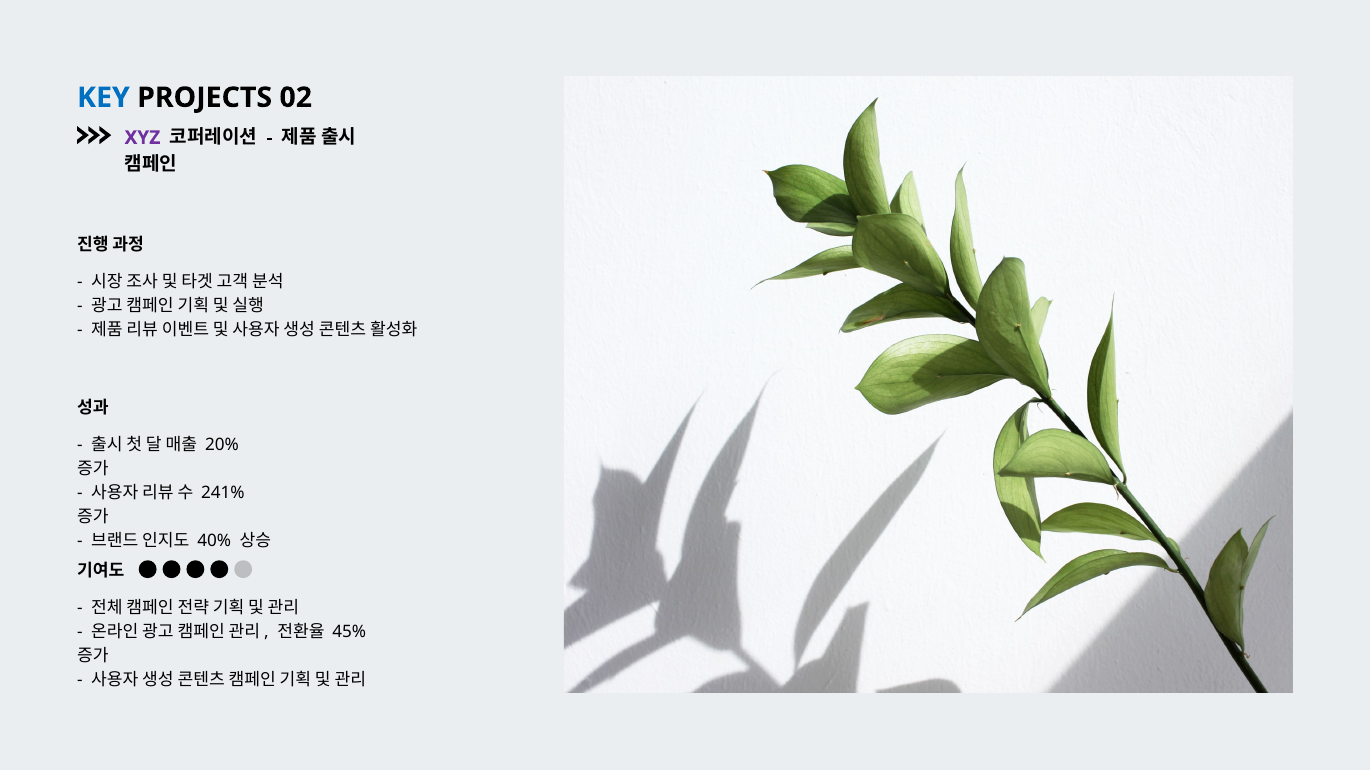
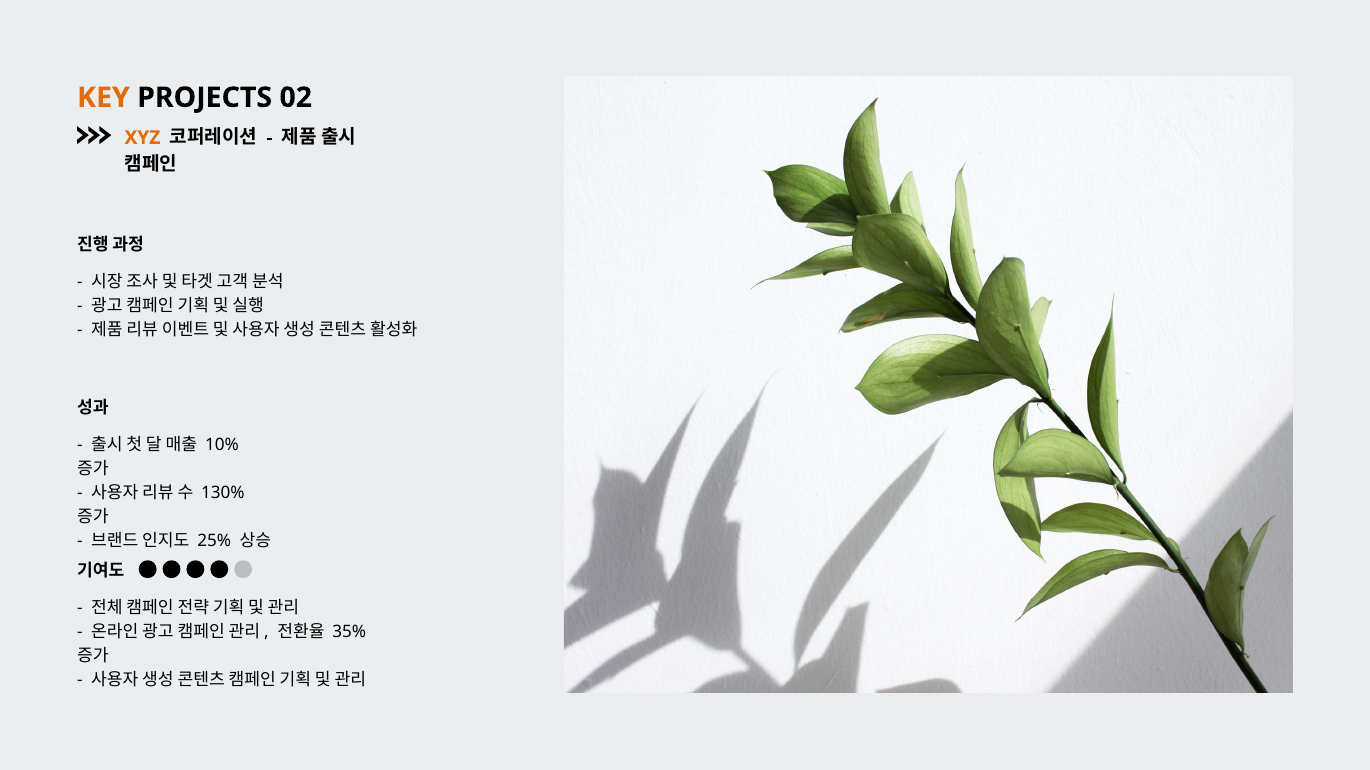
KEY colour: blue -> orange
XYZ colour: purple -> orange
20%: 20% -> 10%
241%: 241% -> 130%
40%: 40% -> 25%
45%: 45% -> 35%
